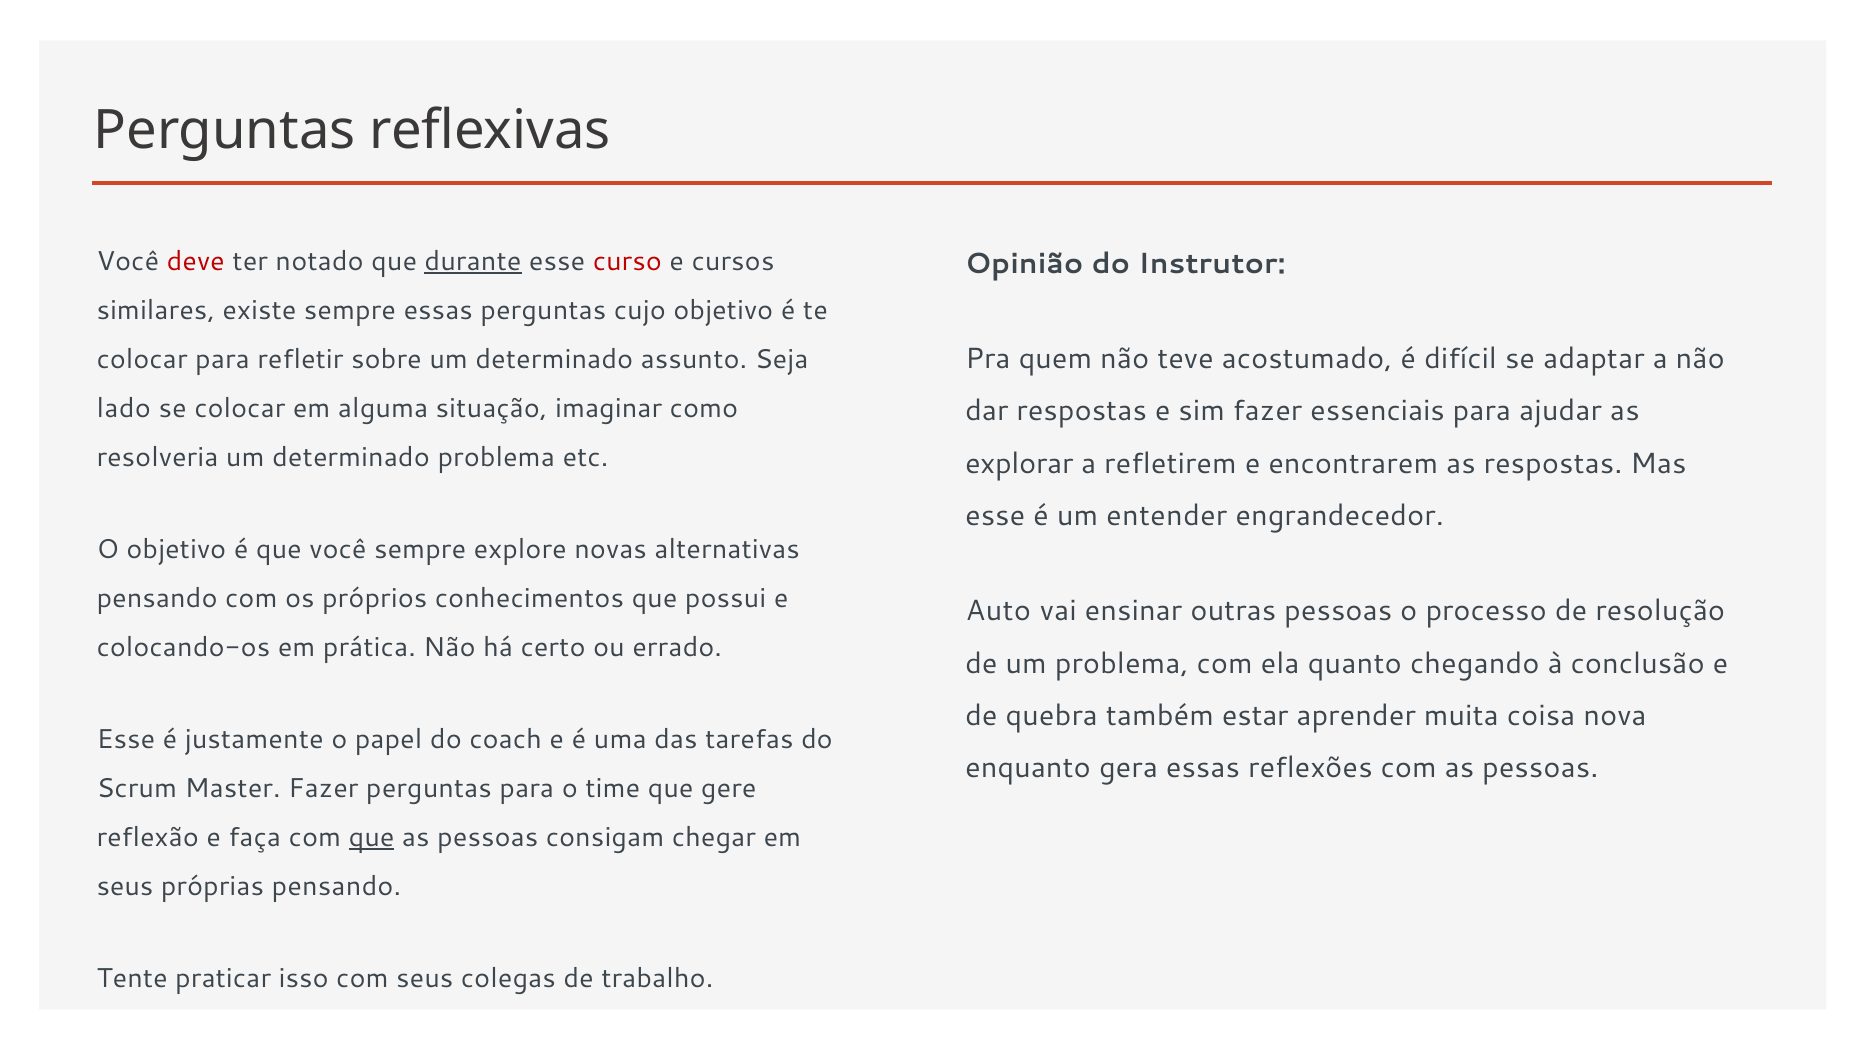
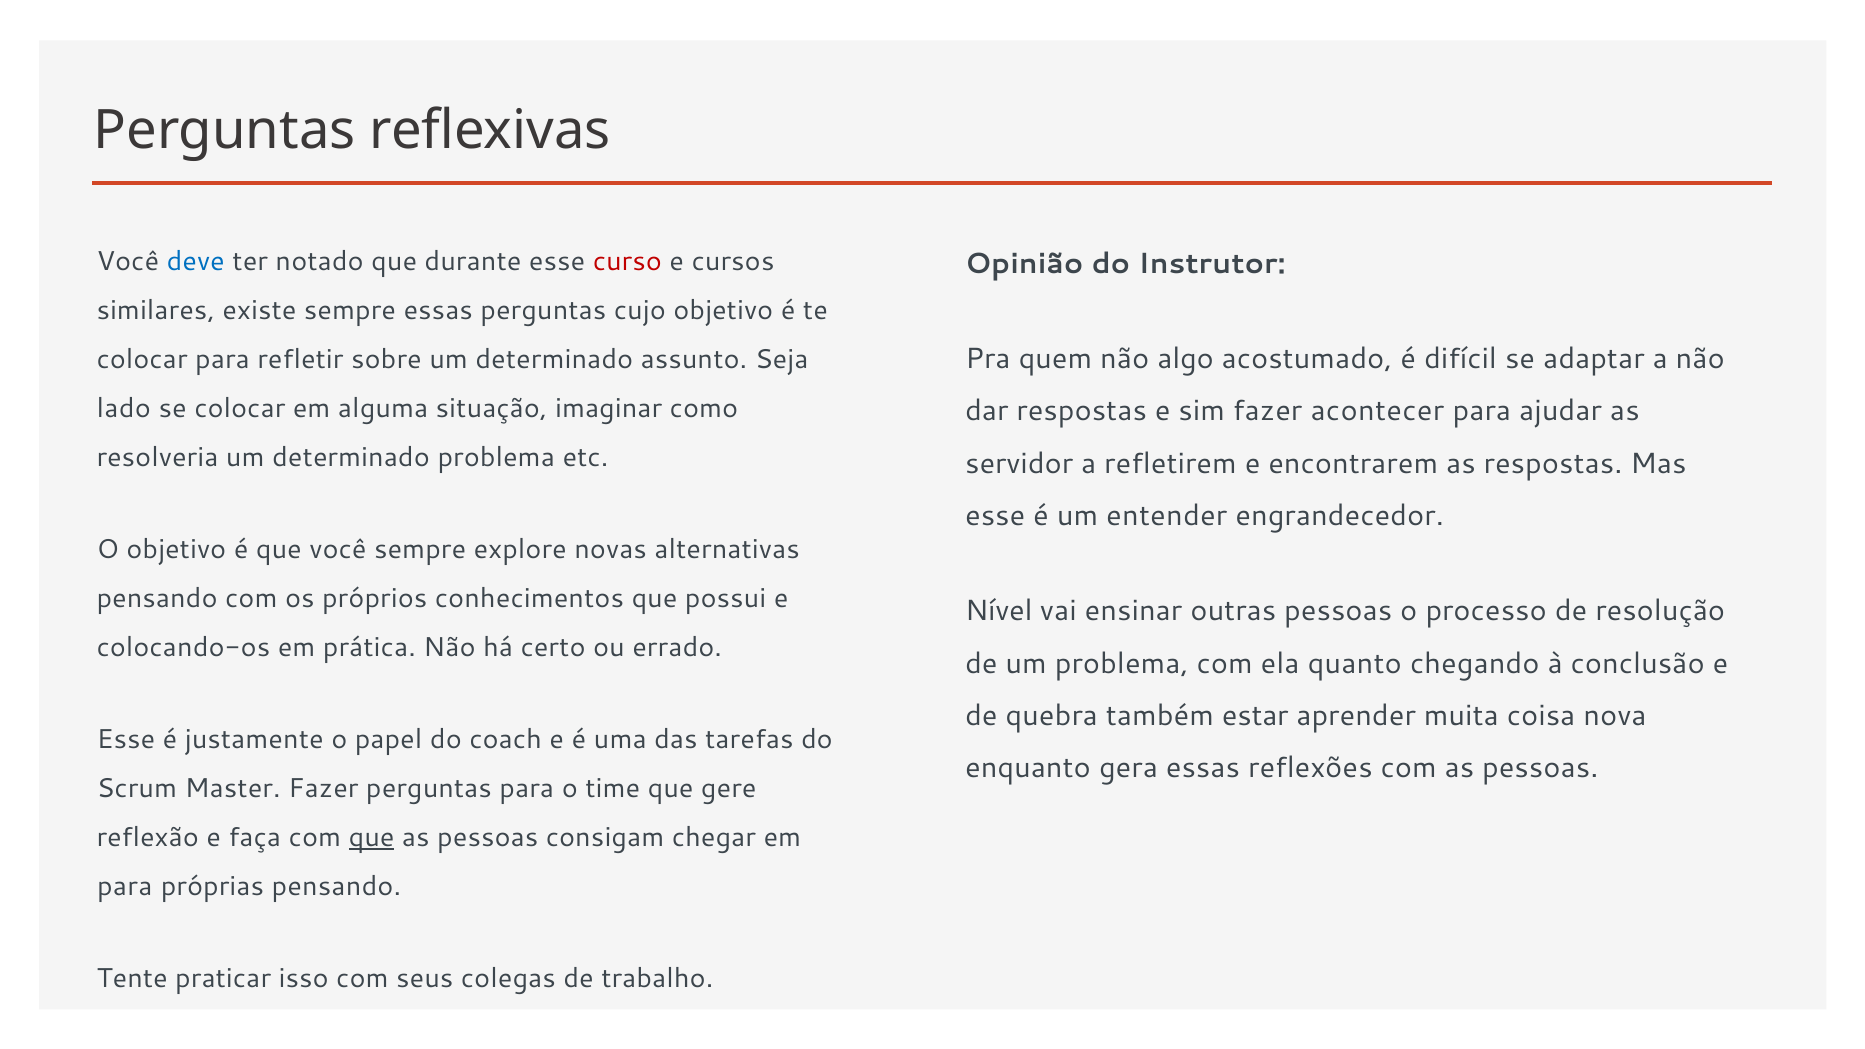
deve colour: red -> blue
durante underline: present -> none
teve: teve -> algo
essenciais: essenciais -> acontecer
explorar: explorar -> servidor
Auto: Auto -> Nível
seus at (125, 886): seus -> para
